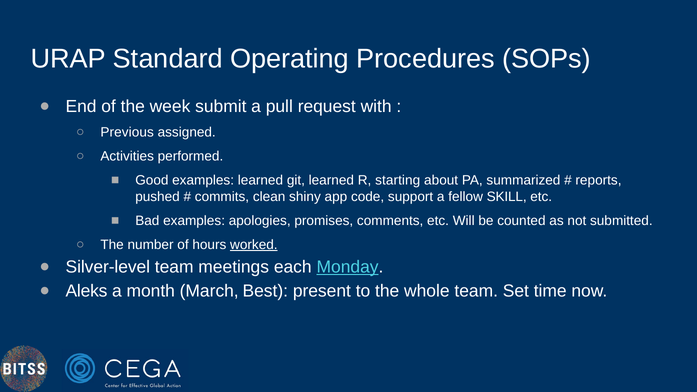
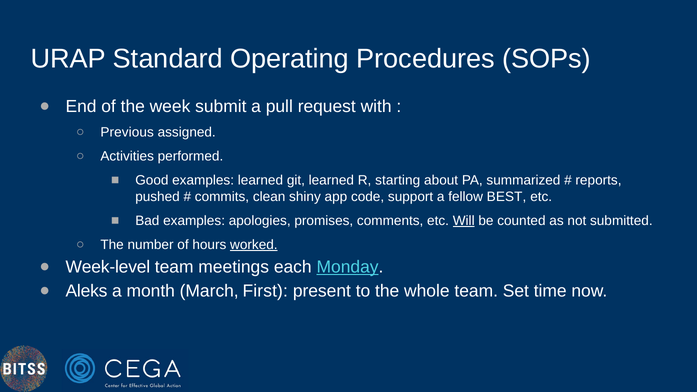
SKILL: SKILL -> BEST
Will underline: none -> present
Silver-level: Silver-level -> Week-level
Best: Best -> First
